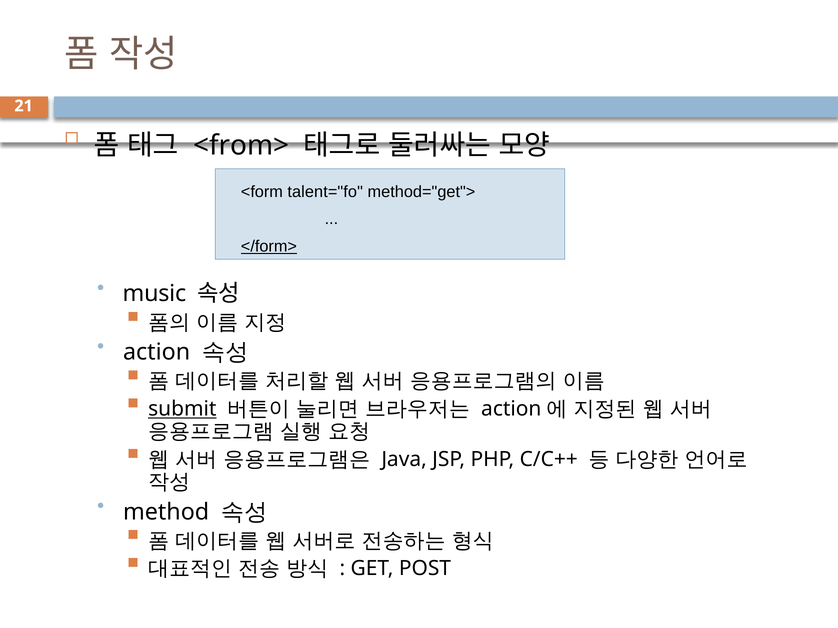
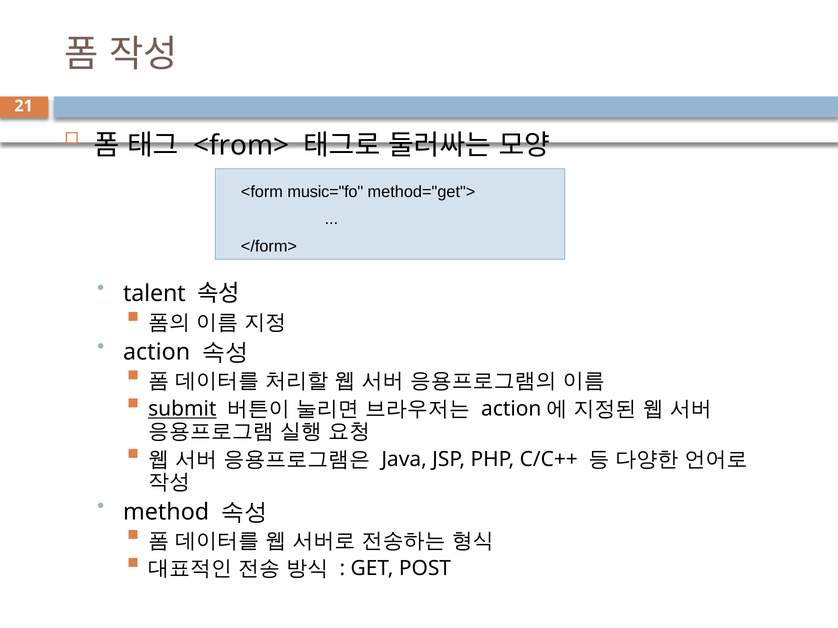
talent="fo: talent="fo -> music="fo
</form> underline: present -> none
music: music -> talent
